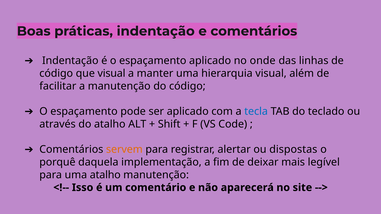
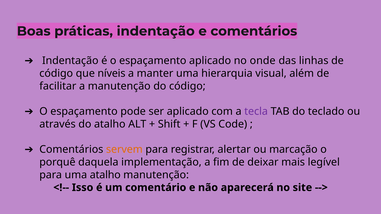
que visual: visual -> níveis
tecla colour: blue -> purple
dispostas: dispostas -> marcação
